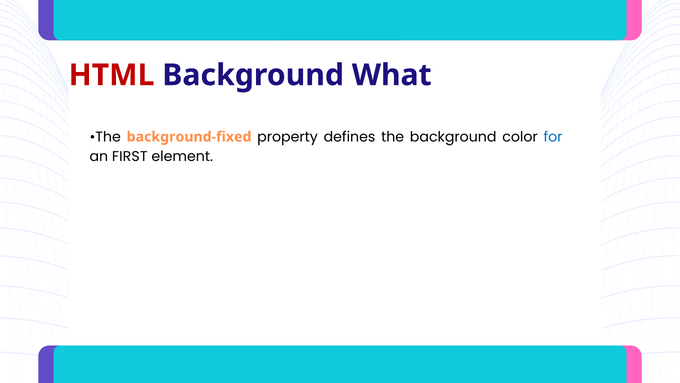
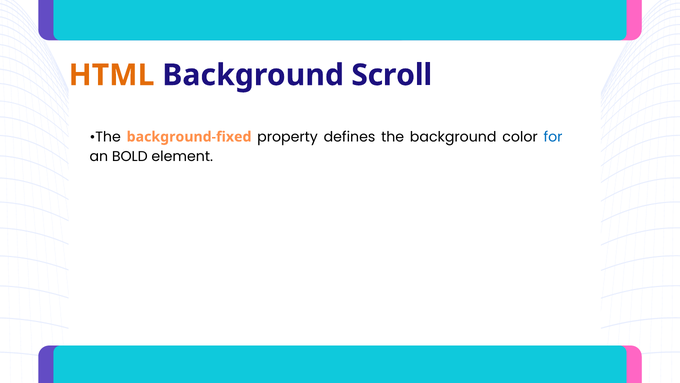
HTML colour: red -> orange
What: What -> Scroll
FIRST: FIRST -> BOLD
